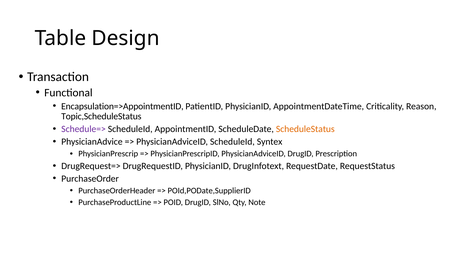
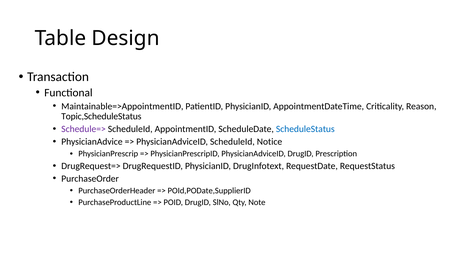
Encapsulation=>AppointmentID: Encapsulation=>AppointmentID -> Maintainable=>AppointmentID
ScheduleStatus colour: orange -> blue
Syntex: Syntex -> Notice
